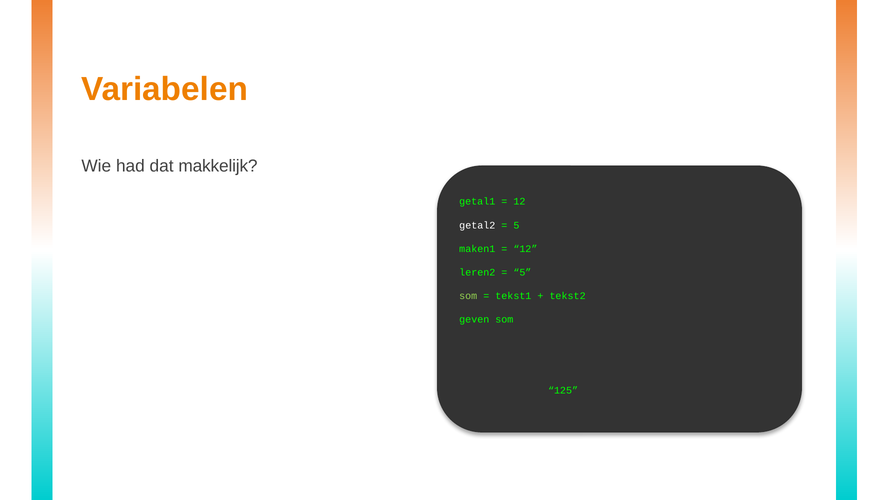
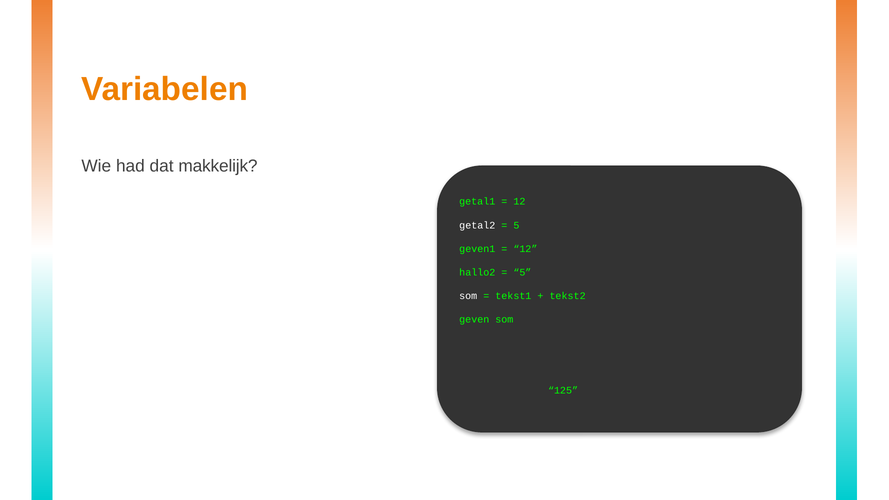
maken1: maken1 -> geven1
leren2: leren2 -> hallo2
som at (468, 296) colour: light green -> white
